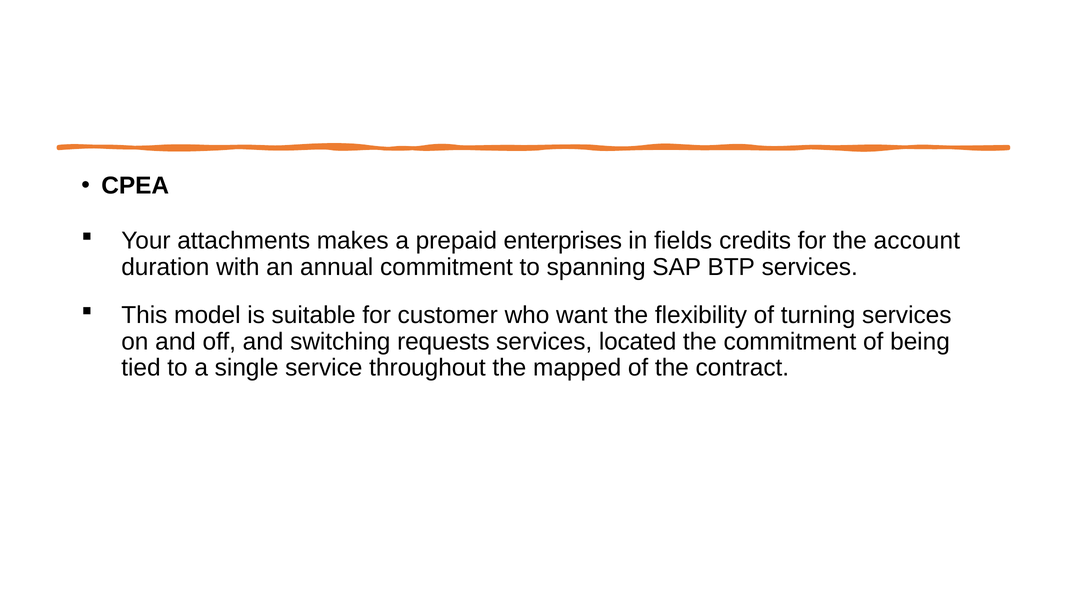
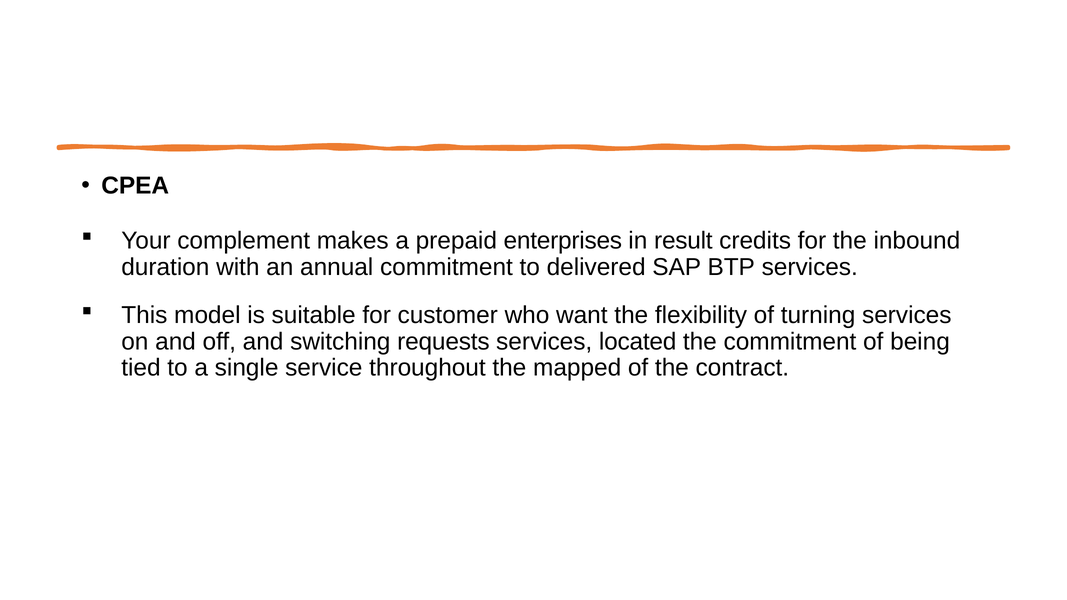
attachments: attachments -> complement
fields: fields -> result
account: account -> inbound
spanning: spanning -> delivered
